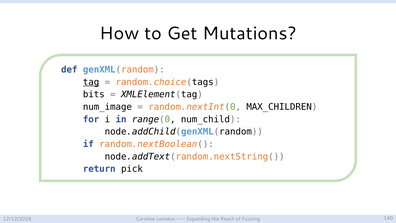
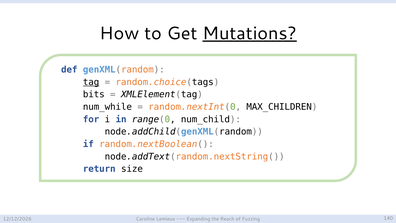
Mutations underline: none -> present
num_image: num_image -> num_while
pick: pick -> size
